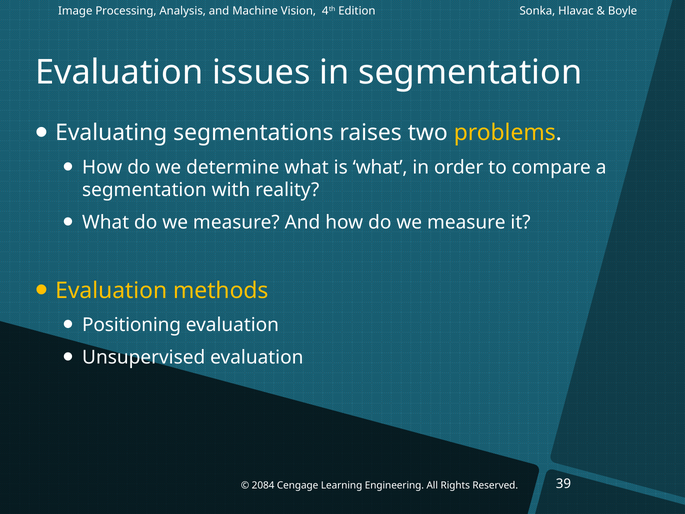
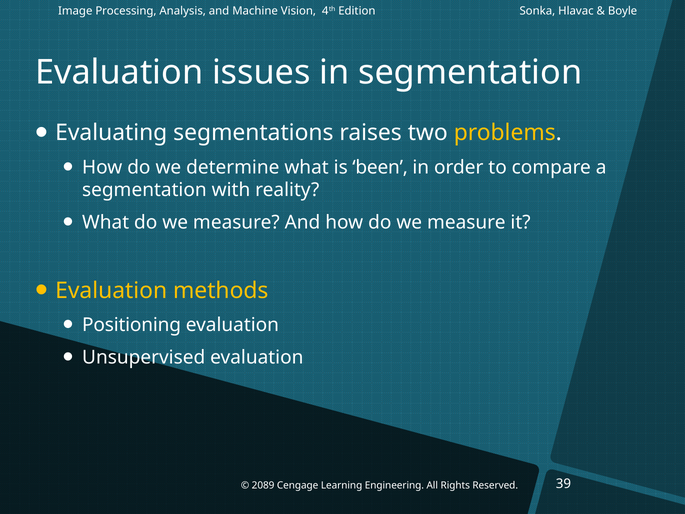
is what: what -> been
2084: 2084 -> 2089
